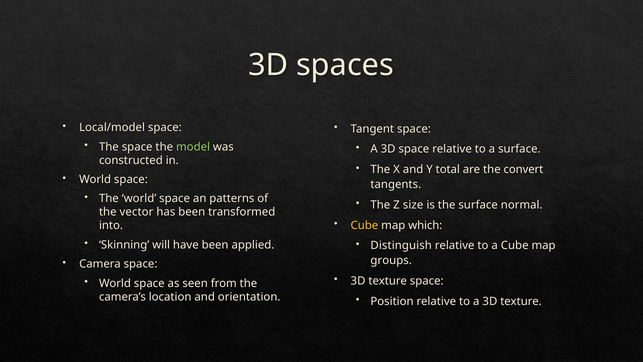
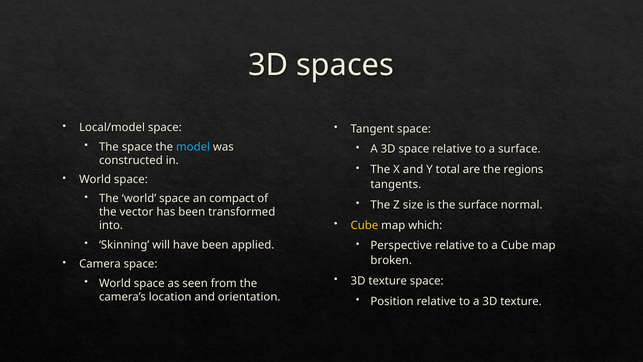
model colour: light green -> light blue
convert: convert -> regions
patterns: patterns -> compact
Distinguish: Distinguish -> Perspective
groups: groups -> broken
